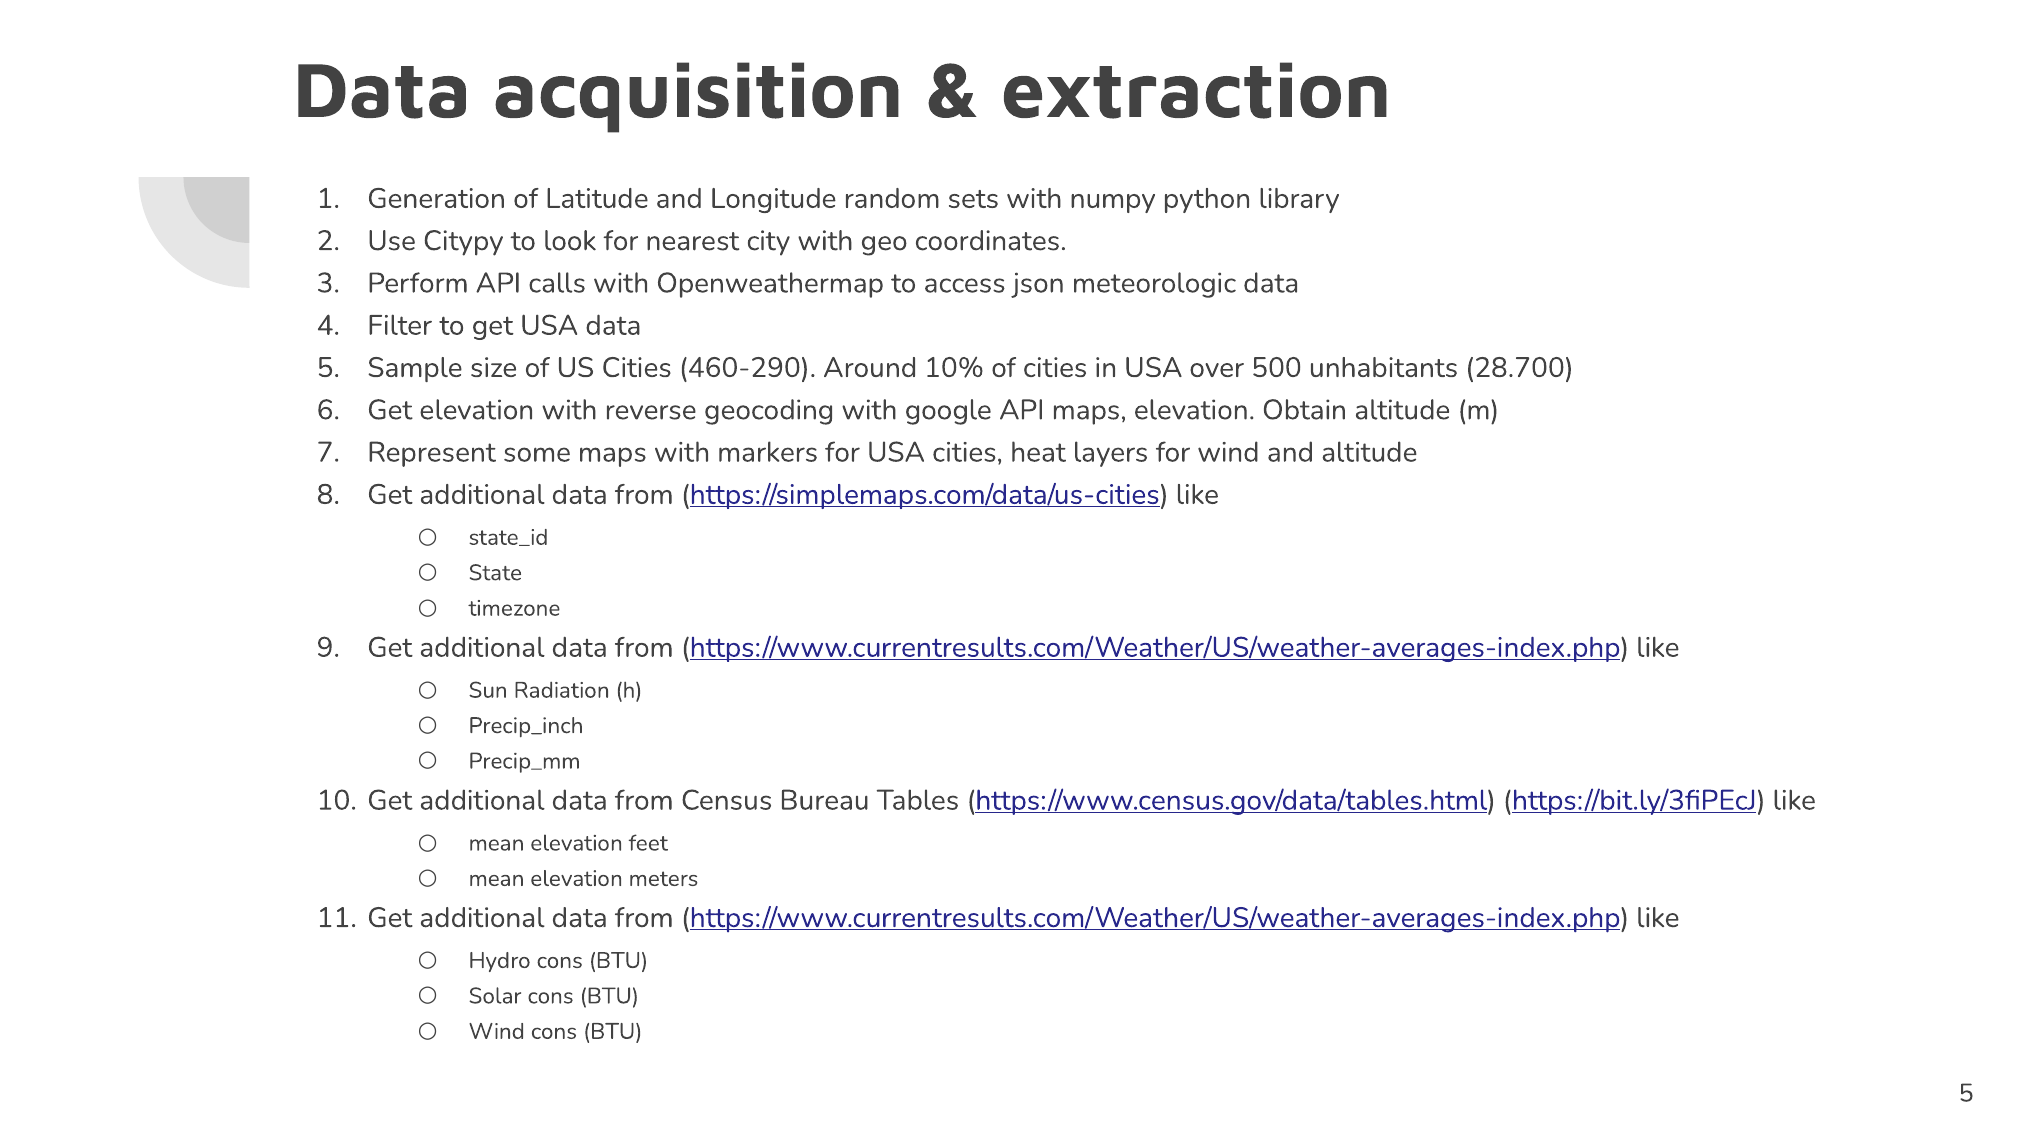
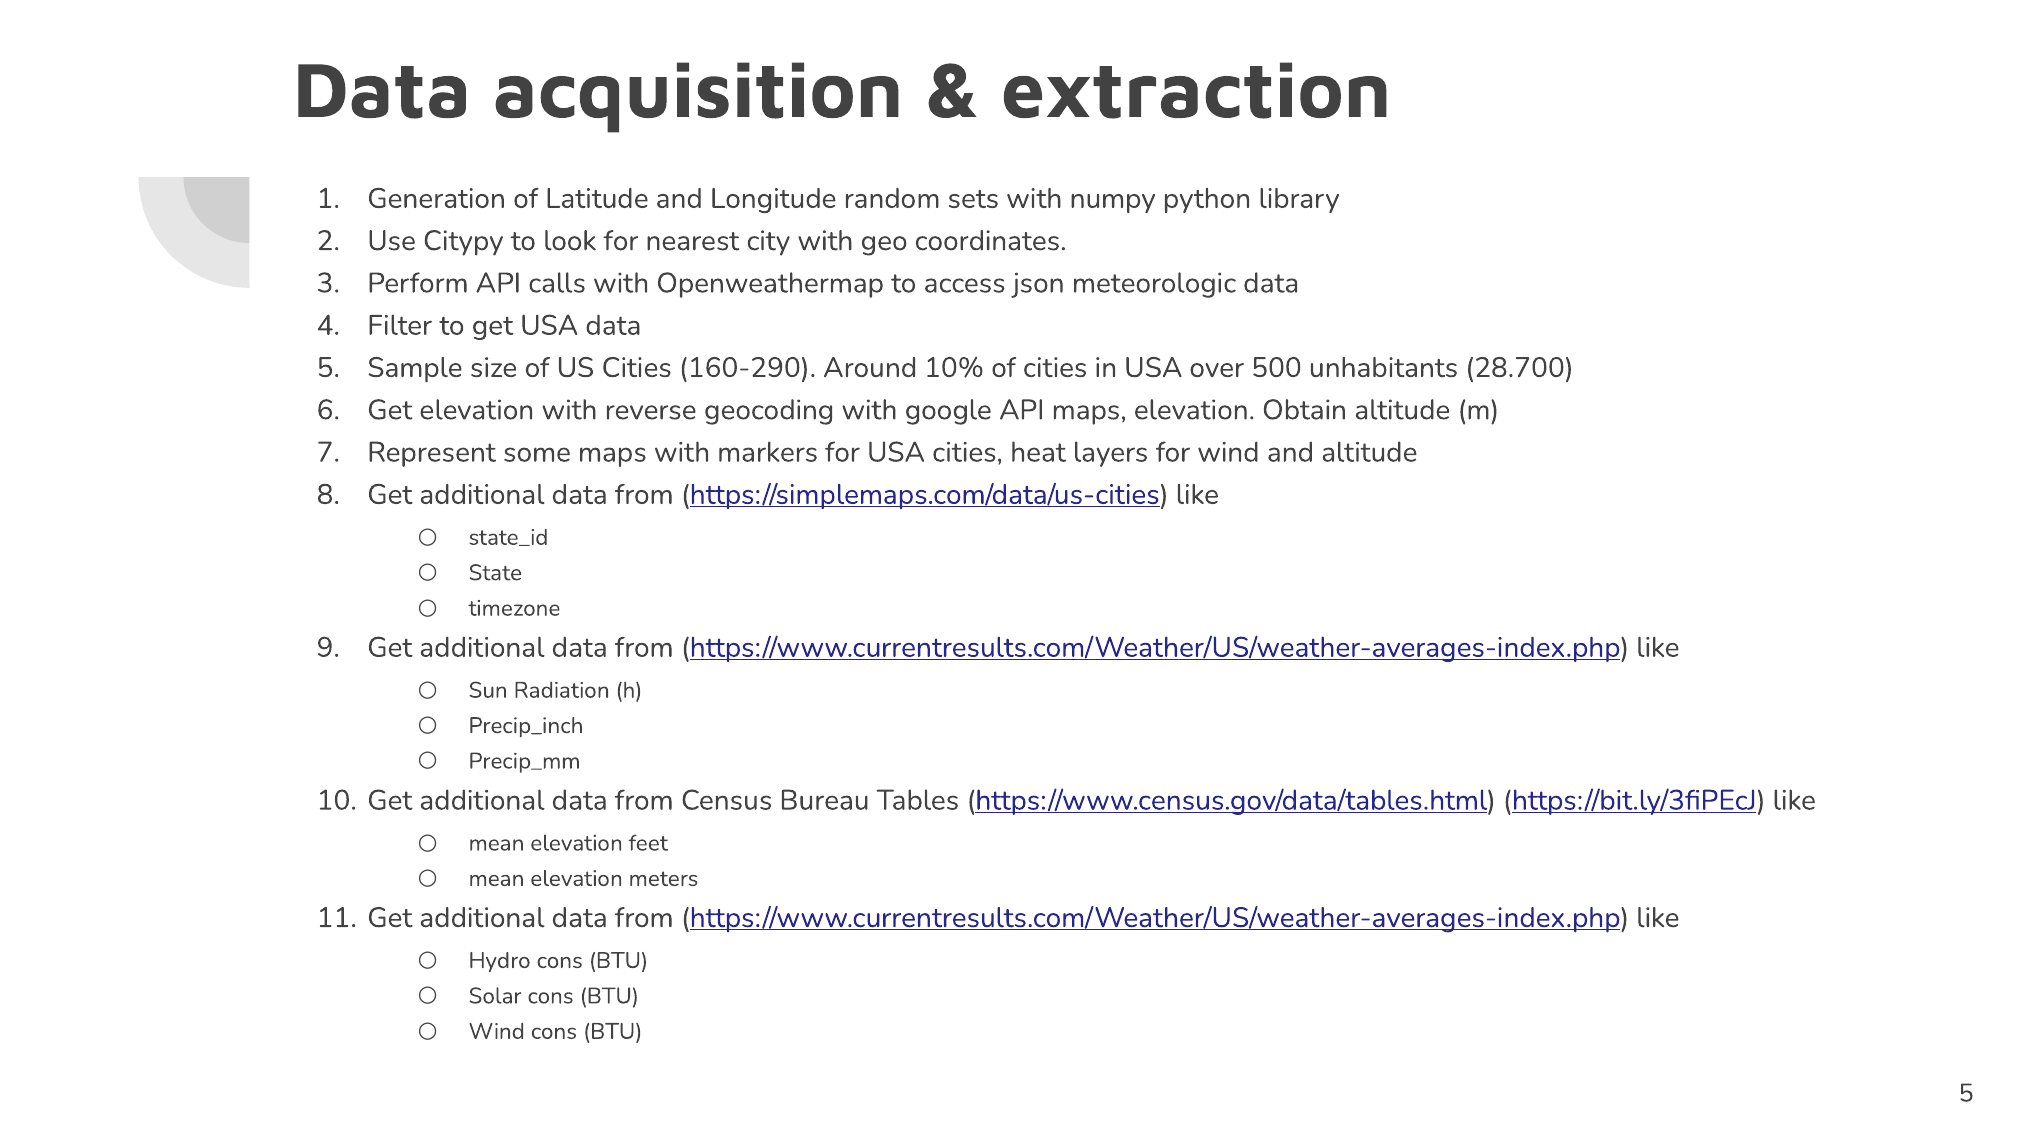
460-290: 460-290 -> 160-290
